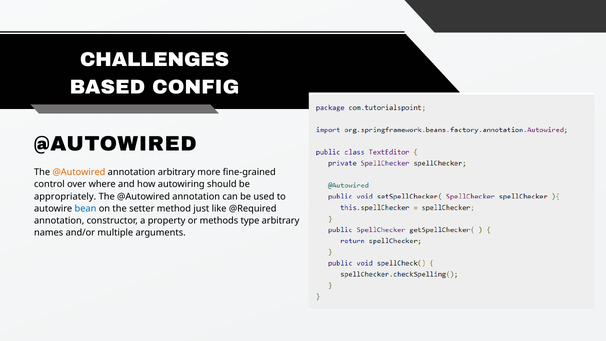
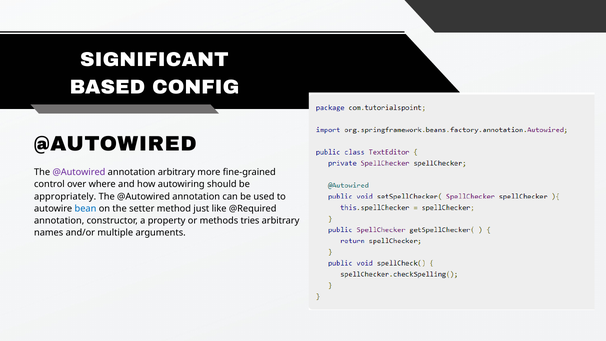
CHALLENGES: CHALLENGES -> SIGNIFICANT
@Autowired at (79, 172) colour: orange -> purple
type: type -> tries
